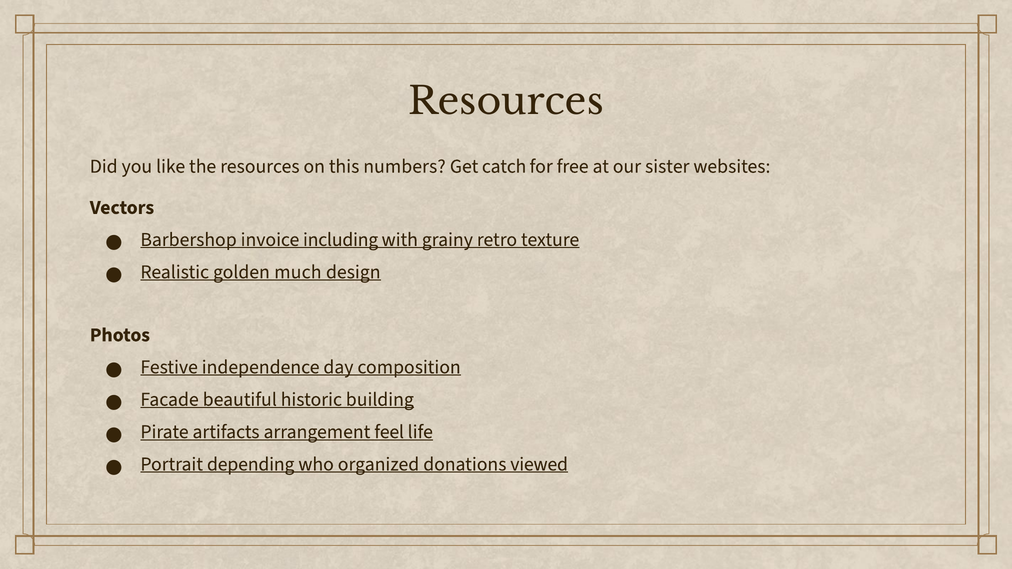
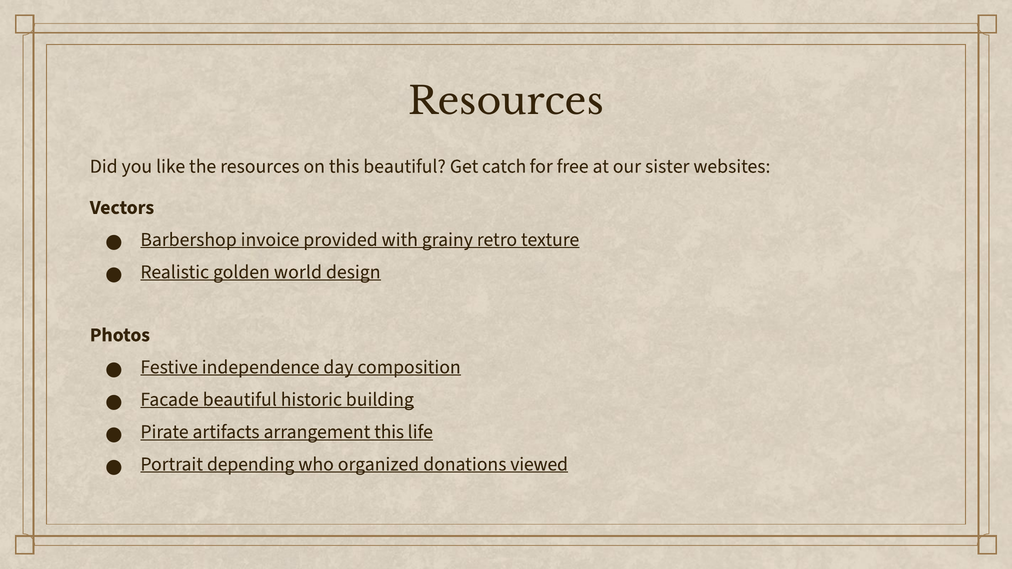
this numbers: numbers -> beautiful
including: including -> provided
much: much -> world
arrangement feel: feel -> this
